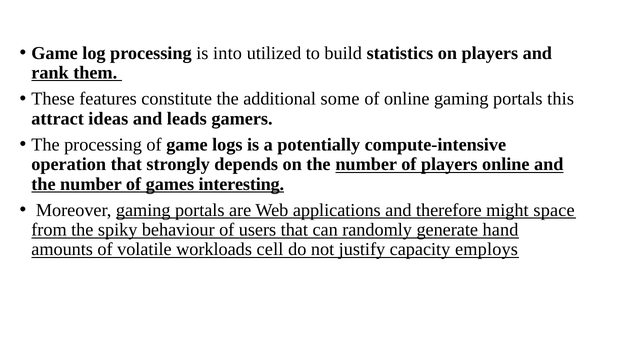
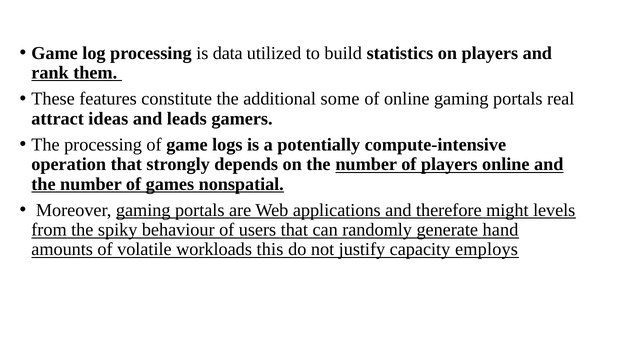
into: into -> data
this: this -> real
interesting: interesting -> nonspatial
space: space -> levels
cell: cell -> this
